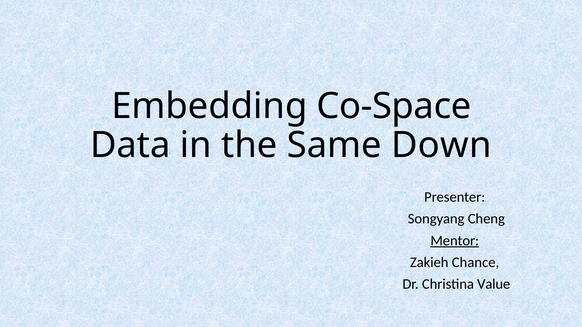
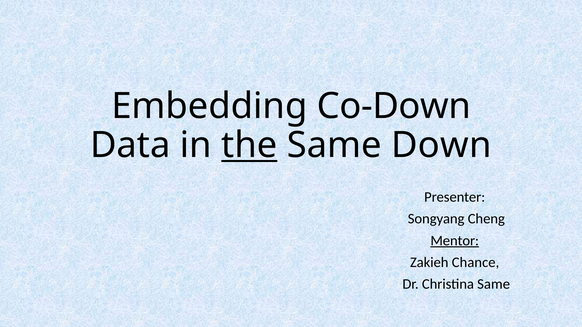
Co-Space: Co-Space -> Co-Down
the underline: none -> present
Christina Value: Value -> Same
